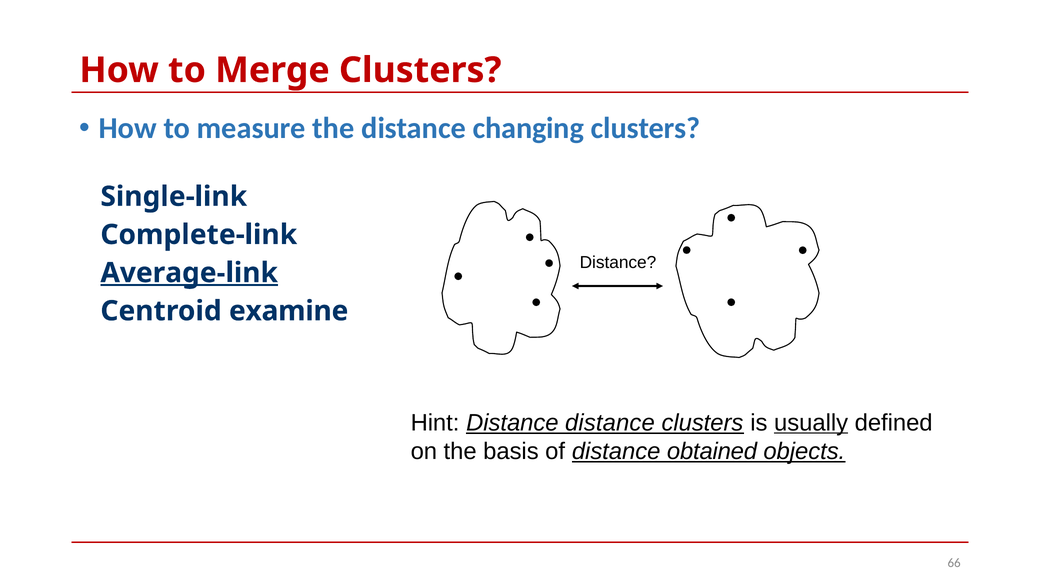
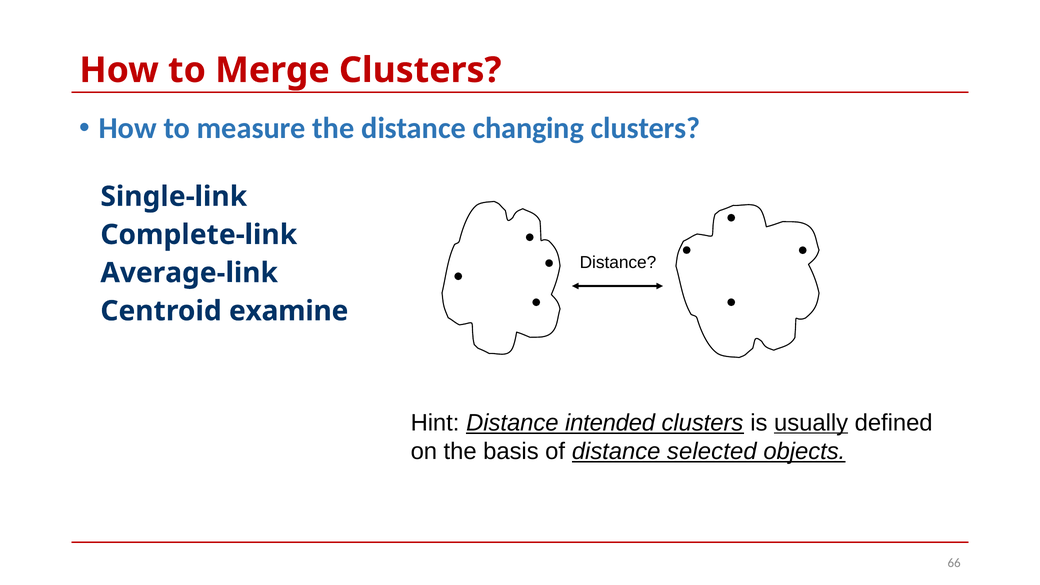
Average-link underline: present -> none
Distance distance: distance -> intended
obtained: obtained -> selected
